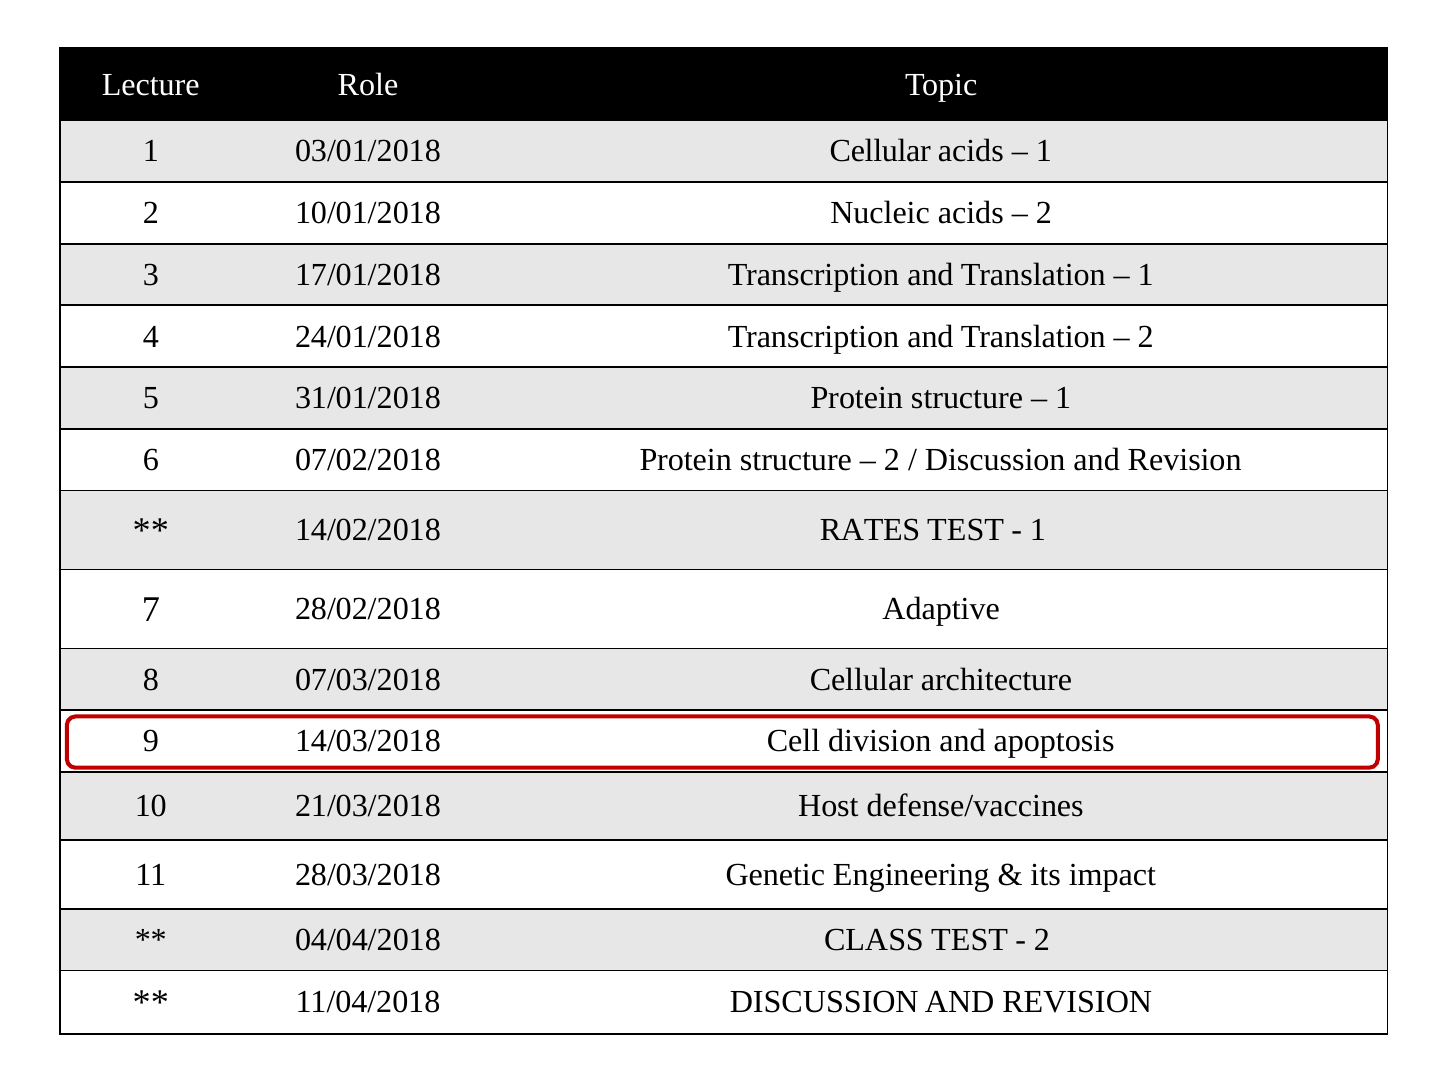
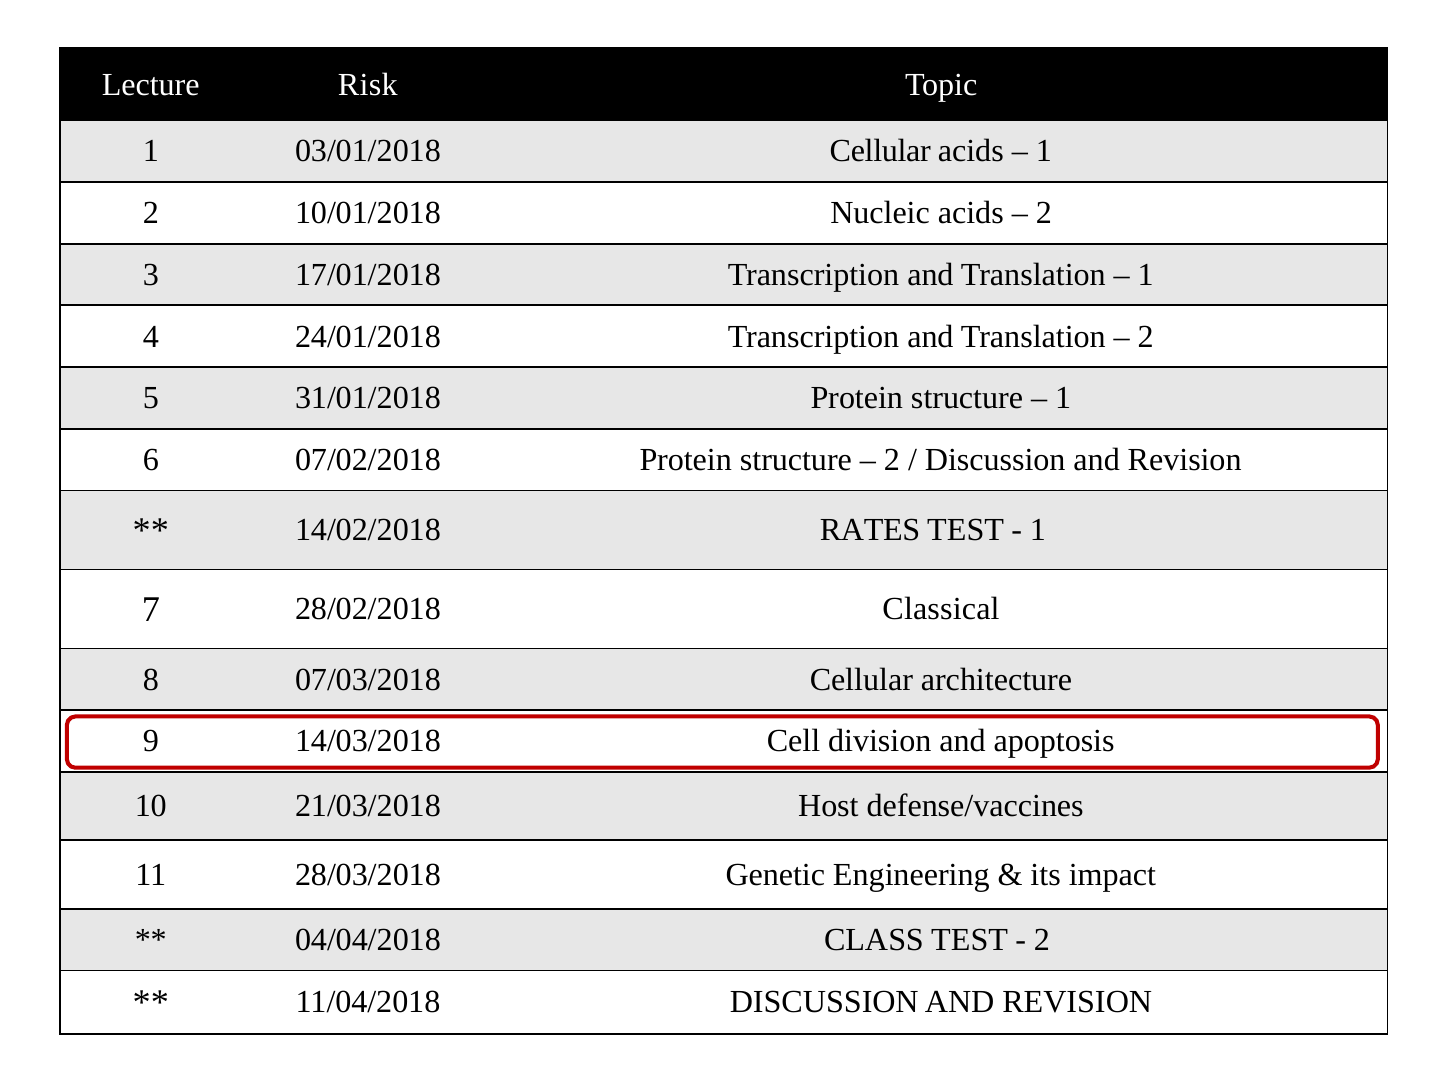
Role: Role -> Risk
Adaptive: Adaptive -> Classical
